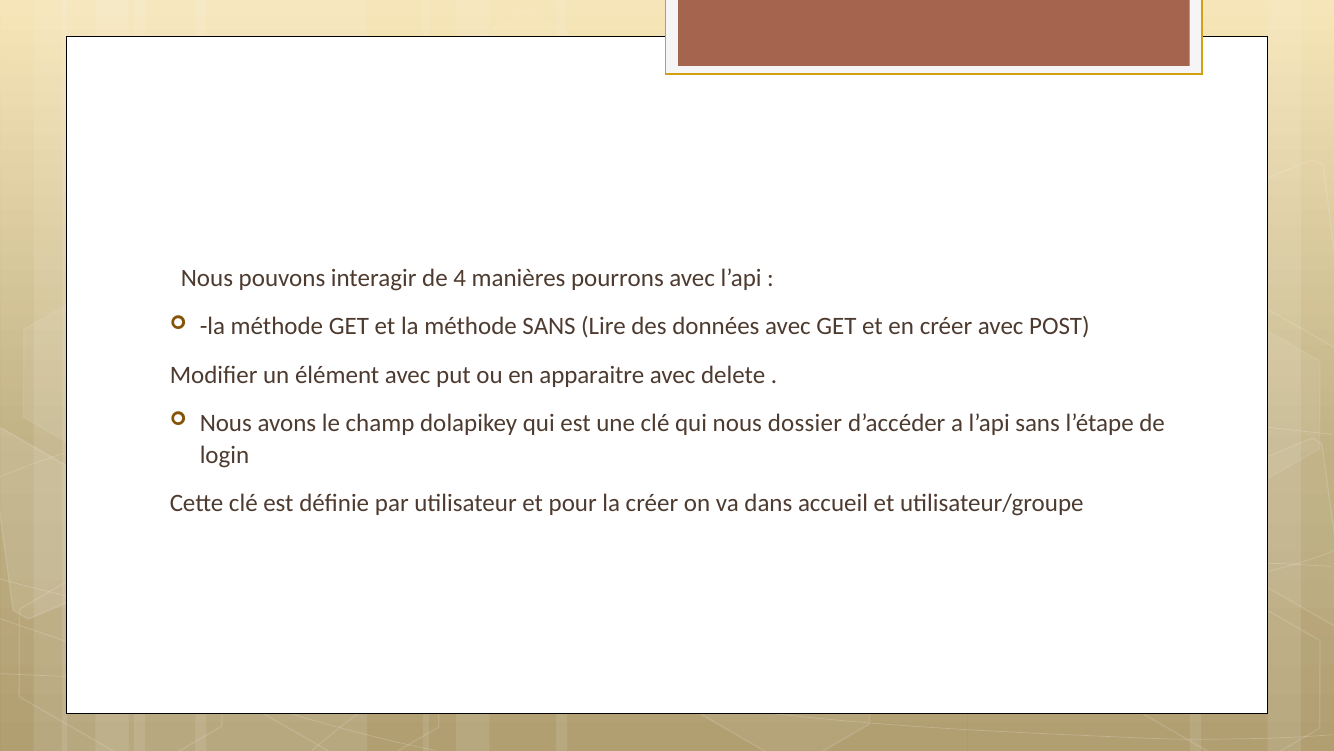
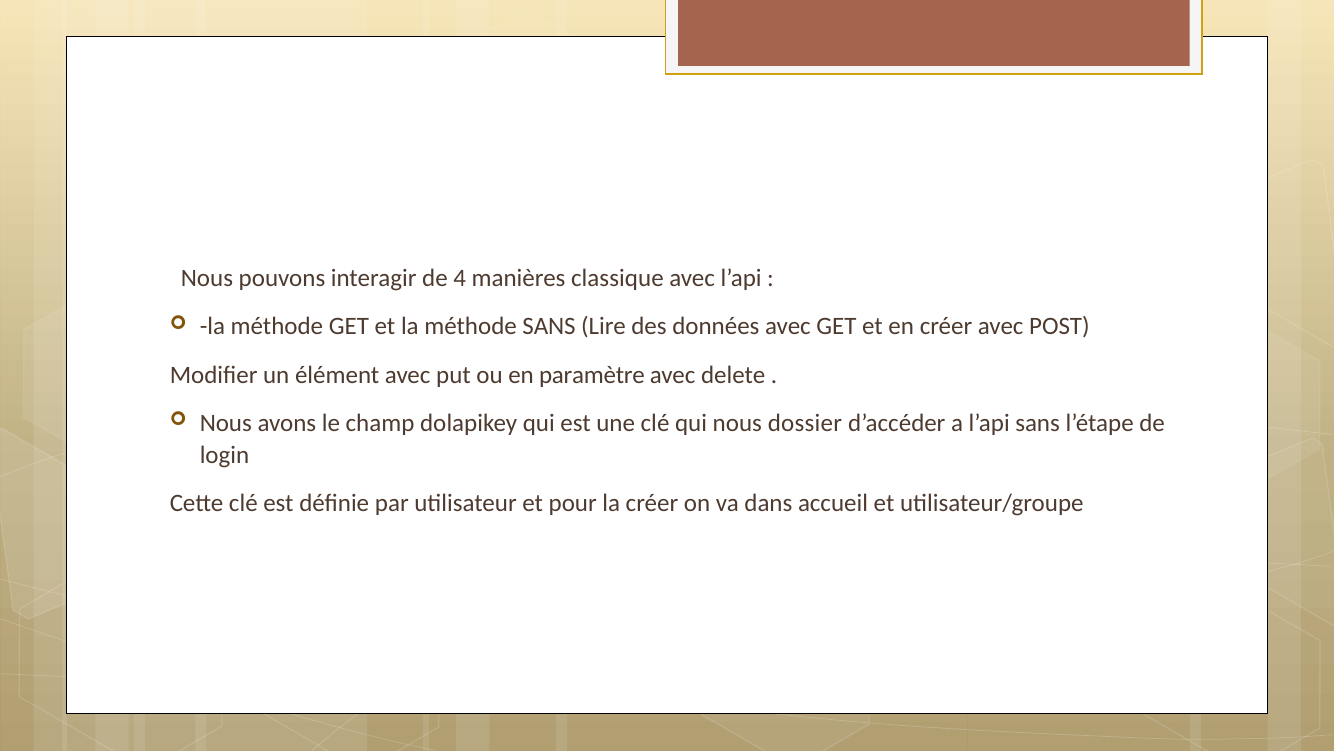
pourrons: pourrons -> classique
apparaitre: apparaitre -> paramètre
